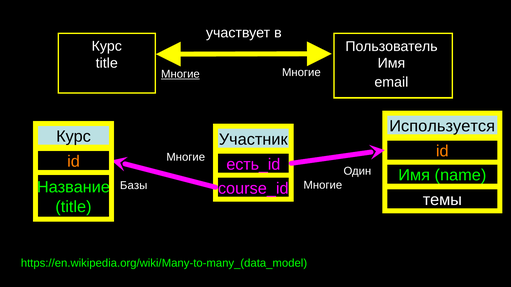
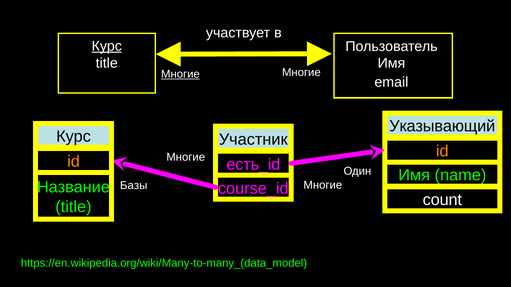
Курс at (107, 46) underline: none -> present
Используется: Используется -> Указывающий
темы: темы -> count
